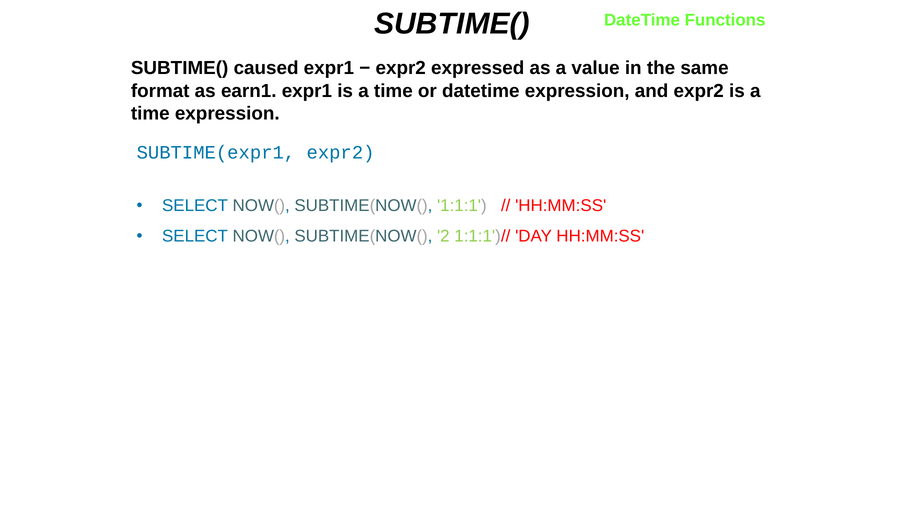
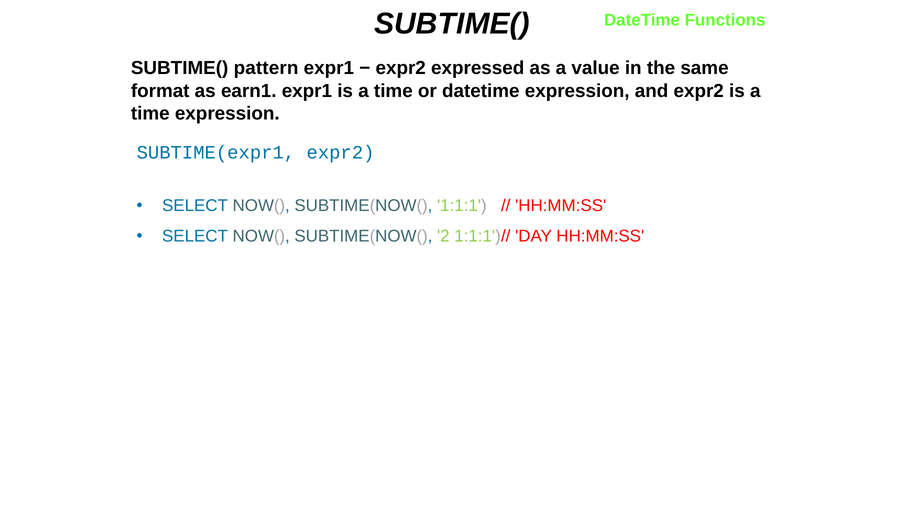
caused: caused -> pattern
